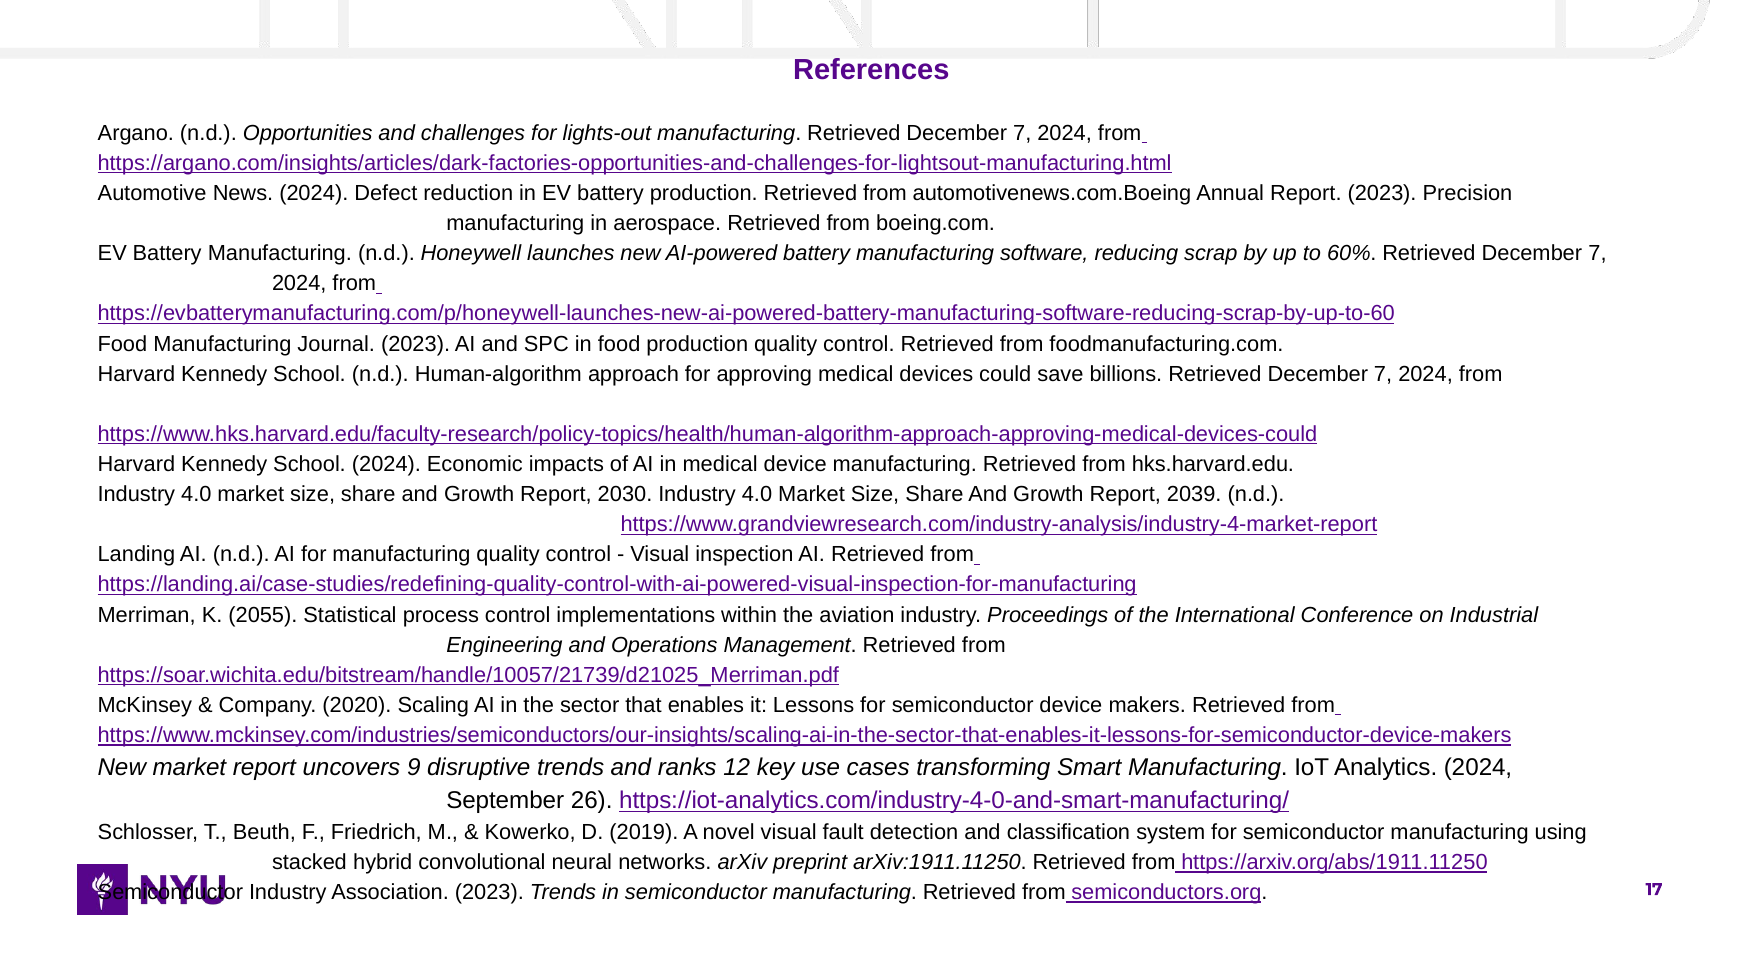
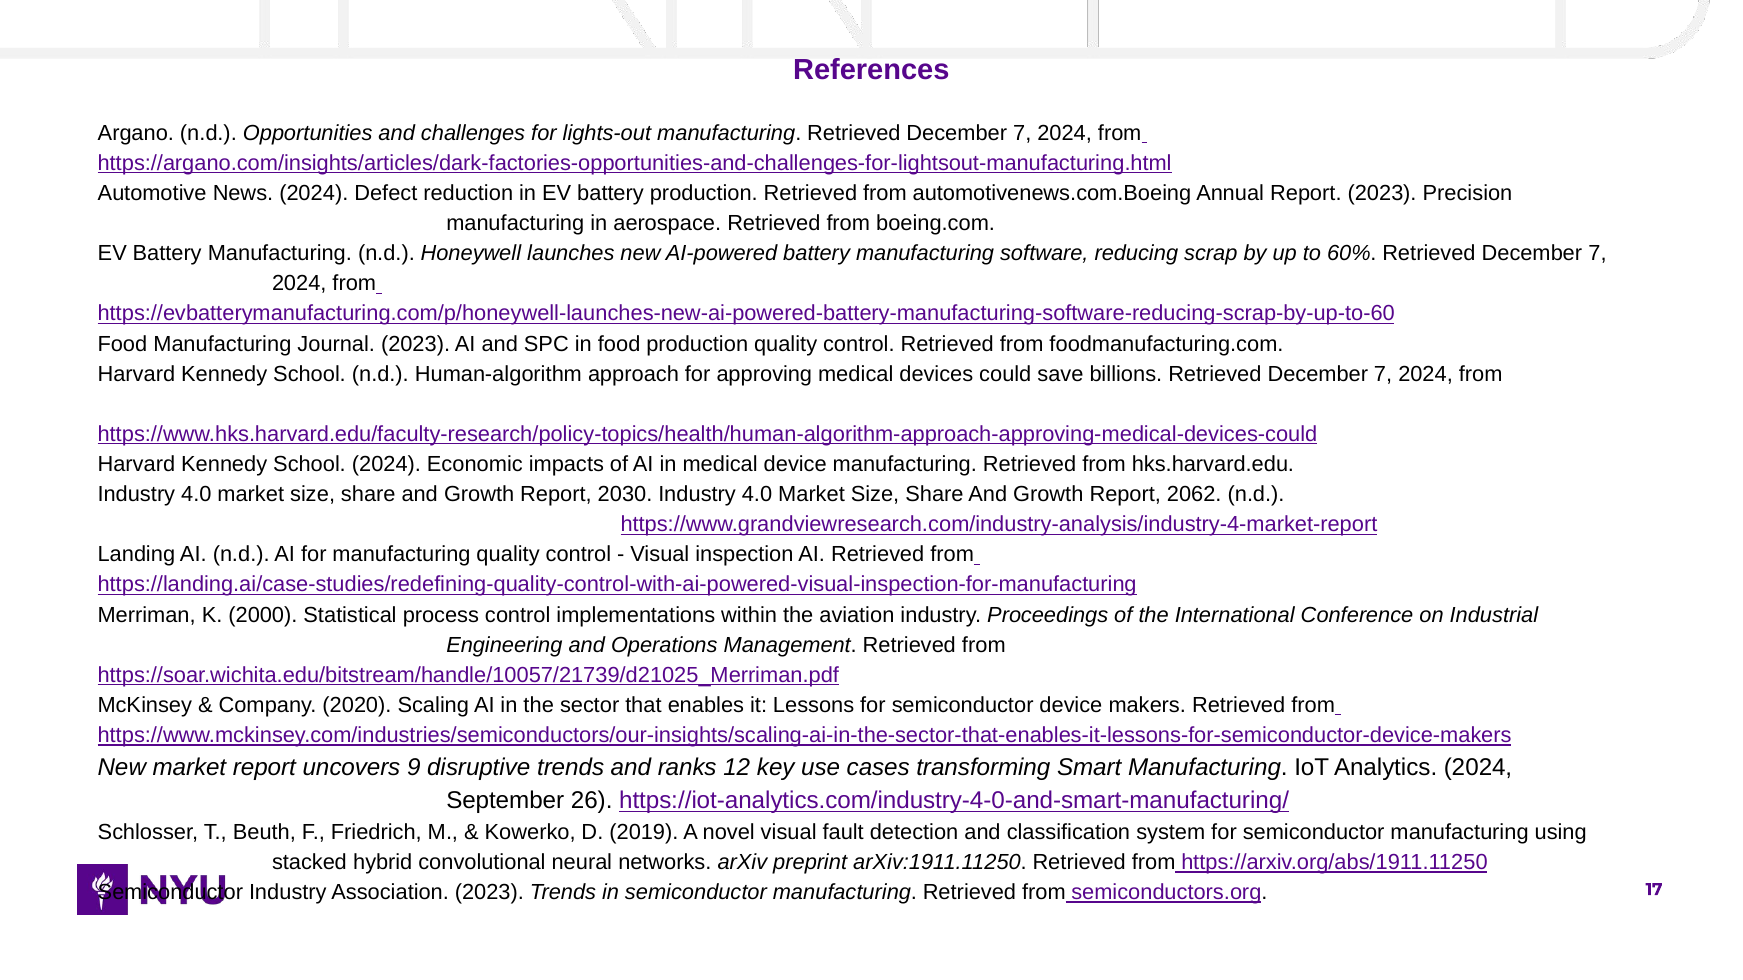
2039: 2039 -> 2062
2055: 2055 -> 2000
